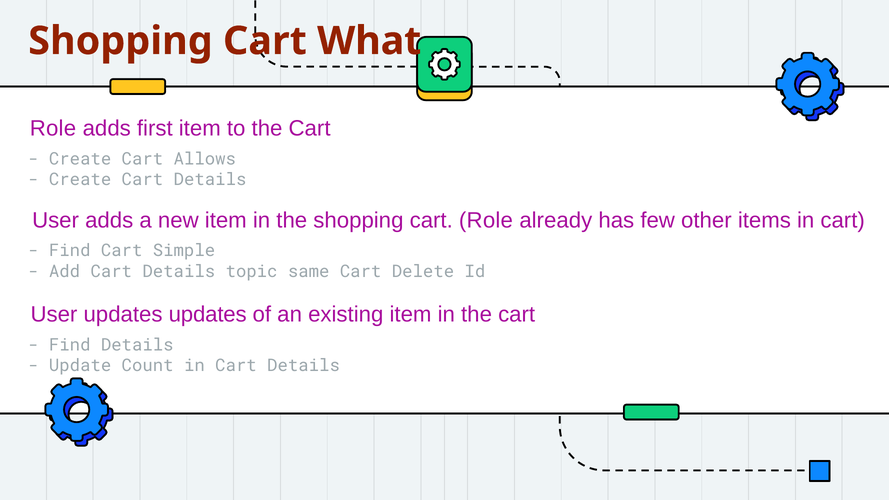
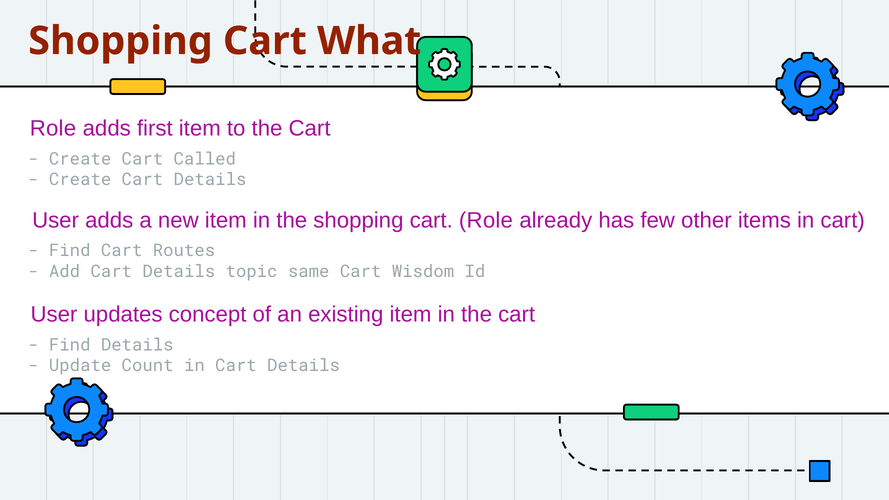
Allows: Allows -> Called
Simple: Simple -> Routes
Delete: Delete -> Wisdom
updates updates: updates -> concept
